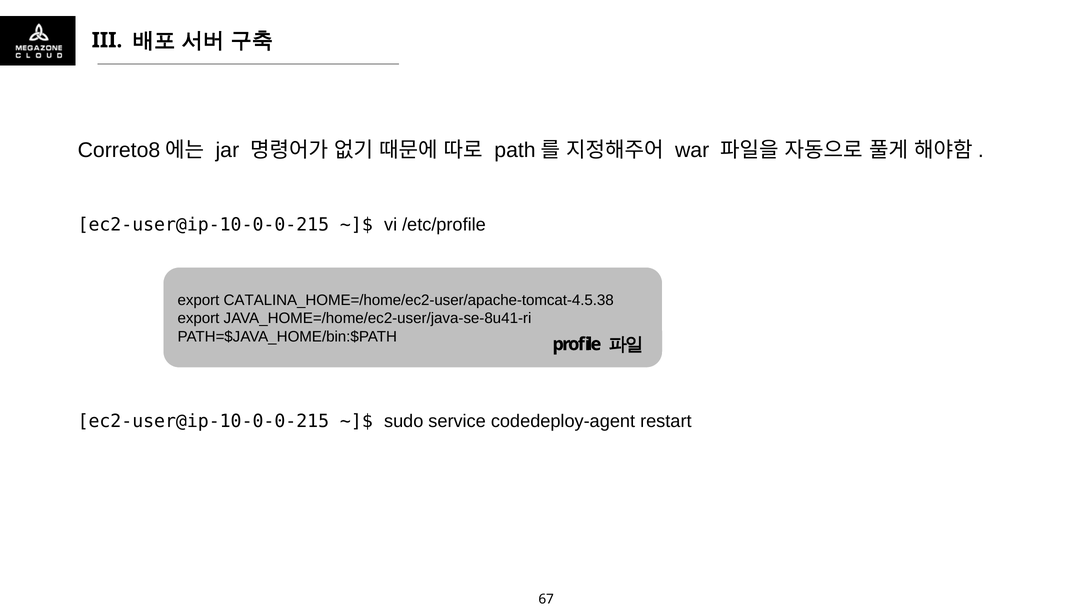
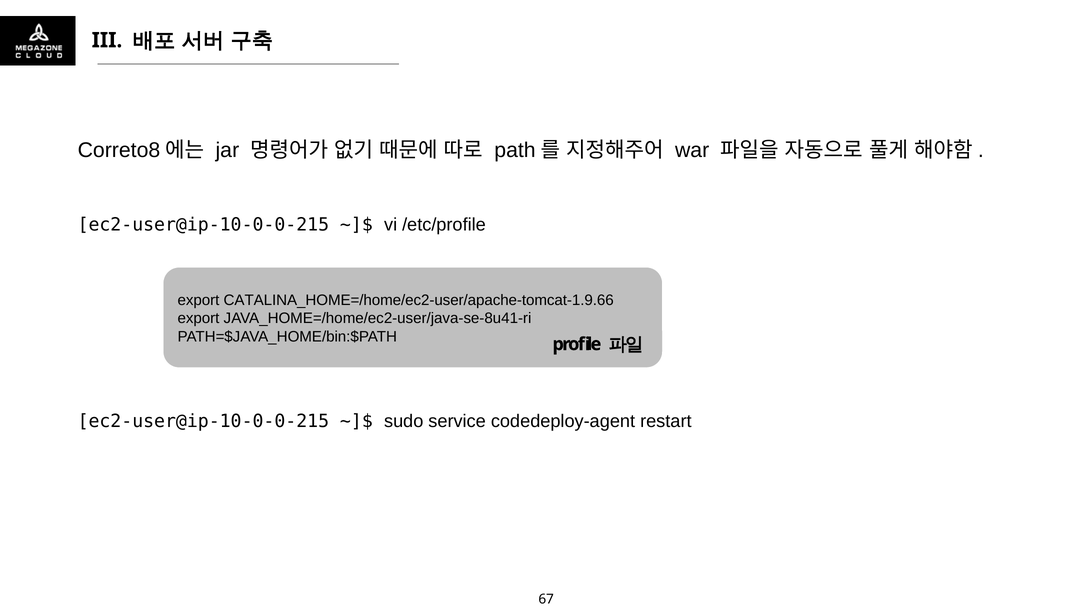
CATALINA_HOME=/home/ec2-user/apache-tomcat-4.5.38: CATALINA_HOME=/home/ec2-user/apache-tomcat-4.5.38 -> CATALINA_HOME=/home/ec2-user/apache-tomcat-1.9.66
